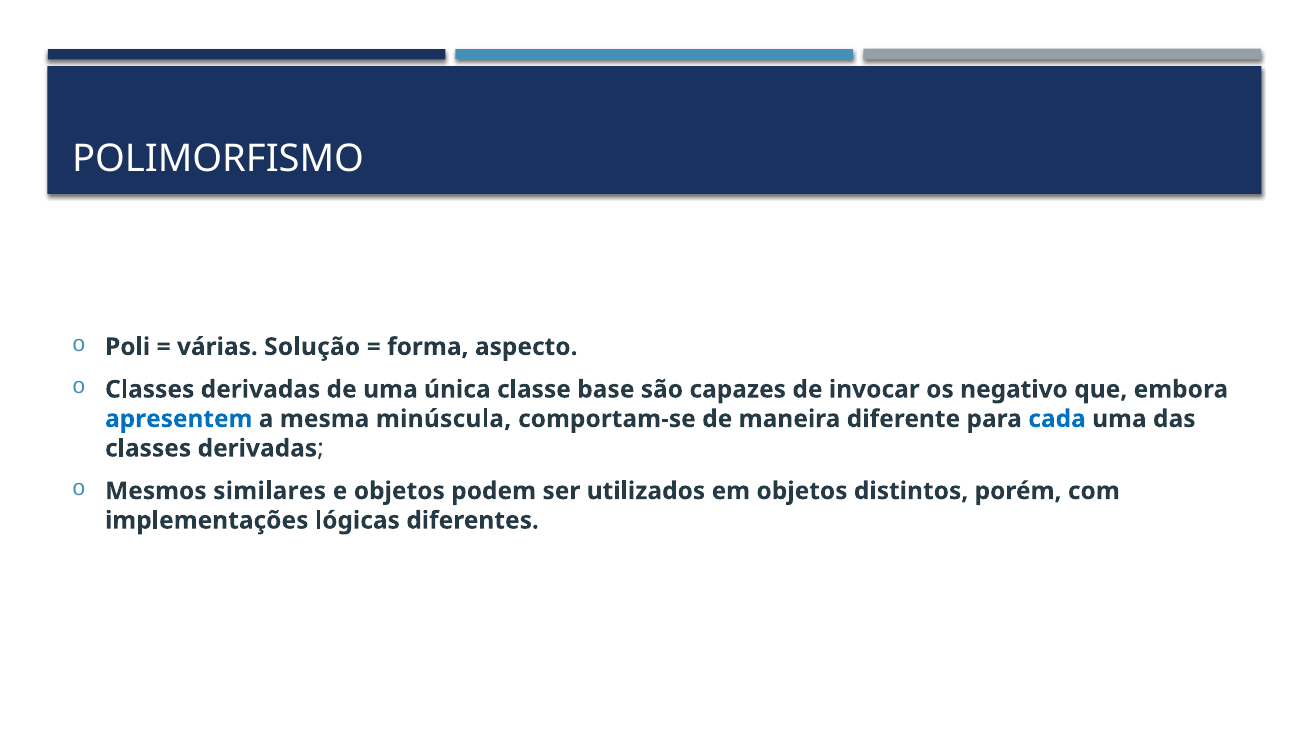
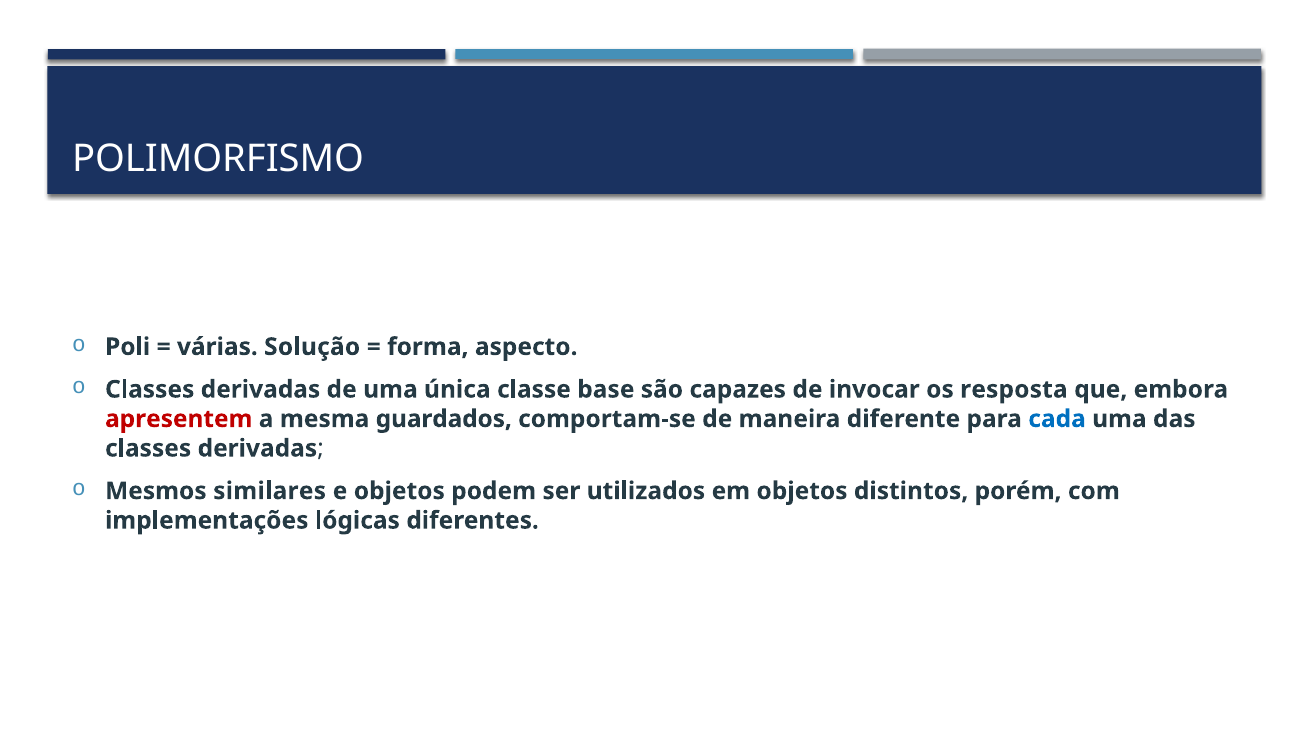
negativo: negativo -> resposta
apresentem colour: blue -> red
minúscula: minúscula -> guardados
